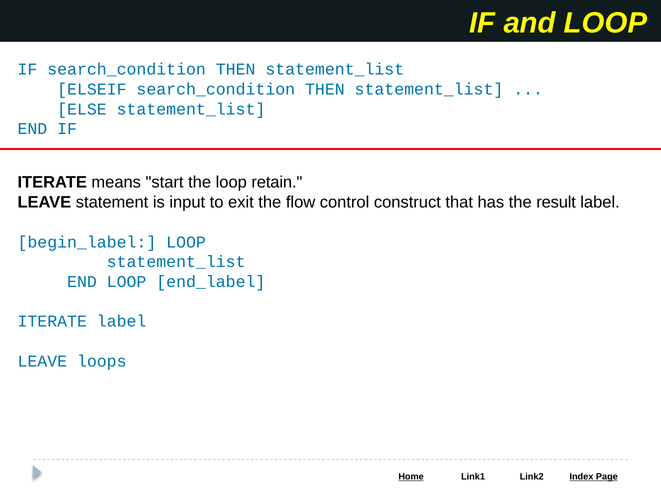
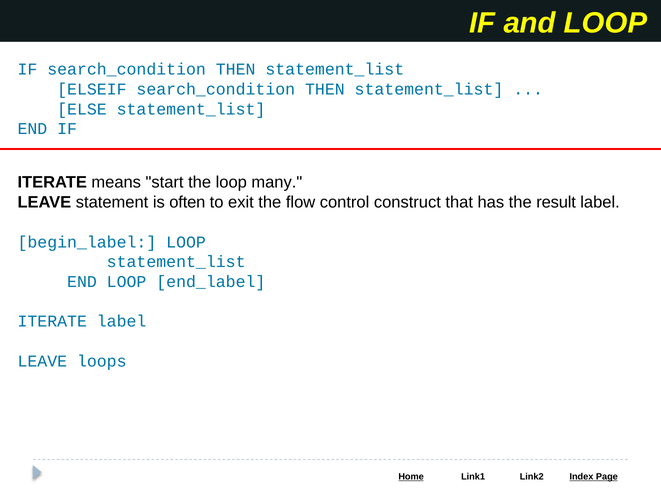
retain: retain -> many
input: input -> often
